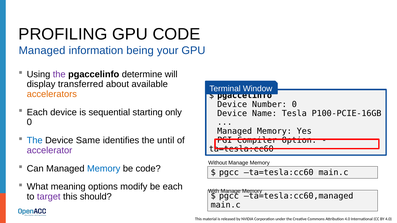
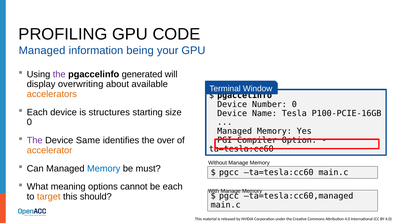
determine: determine -> generated
transferred: transferred -> overwriting
sequential: sequential -> structures
only: only -> size
The at (35, 141) colour: blue -> purple
until: until -> over
accelerator colour: purple -> orange
be code: code -> must
modify: modify -> cannot
target colour: purple -> orange
